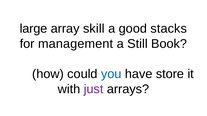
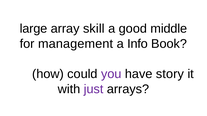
stacks: stacks -> middle
Still: Still -> Info
you colour: blue -> purple
store: store -> story
